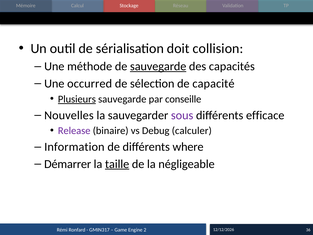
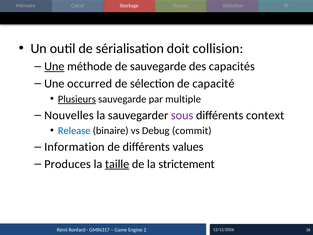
Une at (54, 66) underline: none -> present
sauvegarde at (158, 66) underline: present -> none
conseille: conseille -> multiple
efficace: efficace -> context
Release colour: purple -> blue
calculer: calculer -> commit
where: where -> values
Démarrer: Démarrer -> Produces
négligeable: négligeable -> strictement
